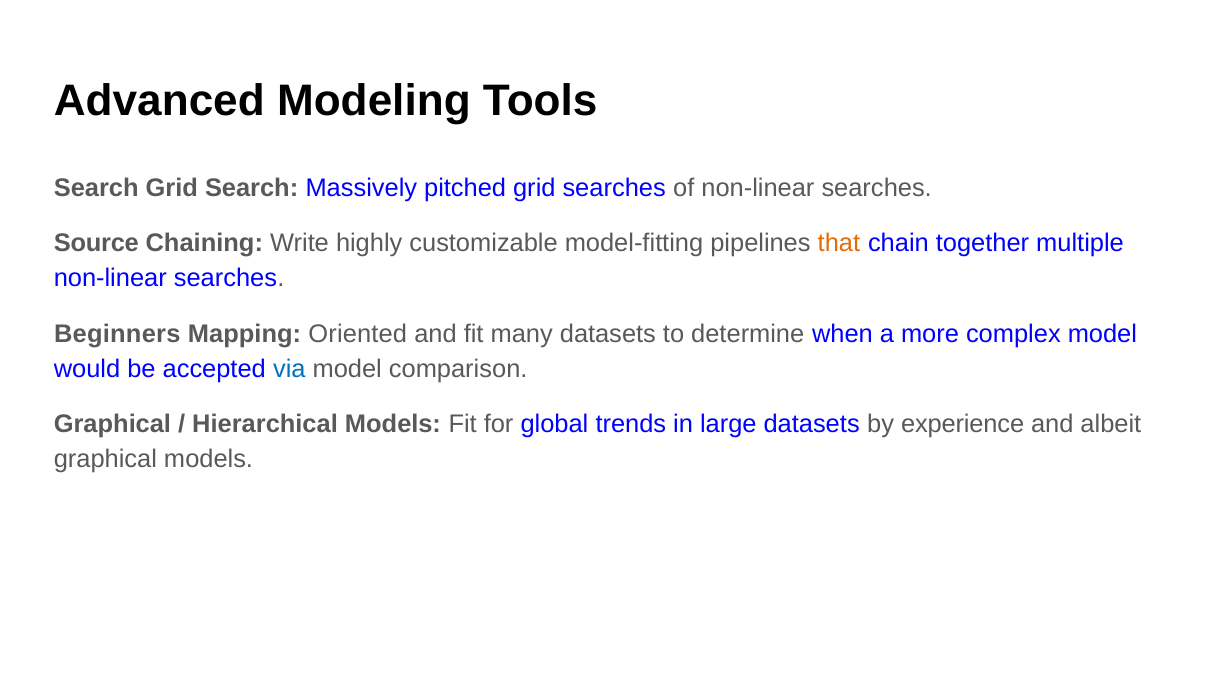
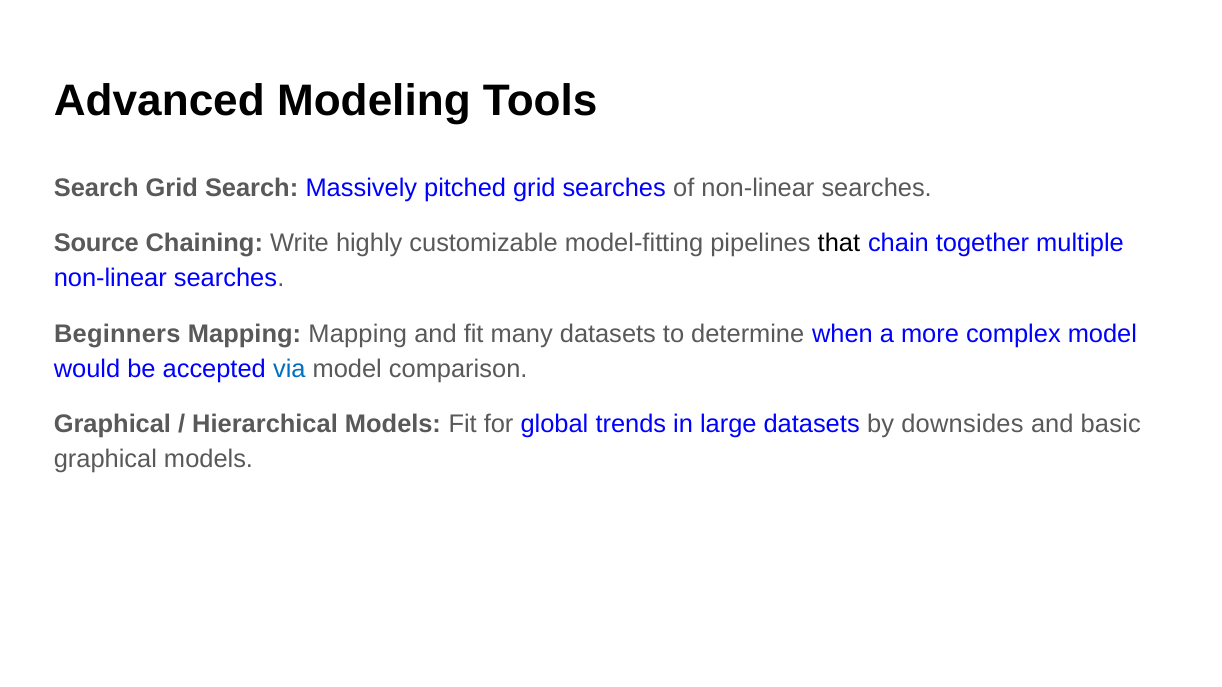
that colour: orange -> black
Mapping Oriented: Oriented -> Mapping
experience: experience -> downsides
albeit: albeit -> basic
